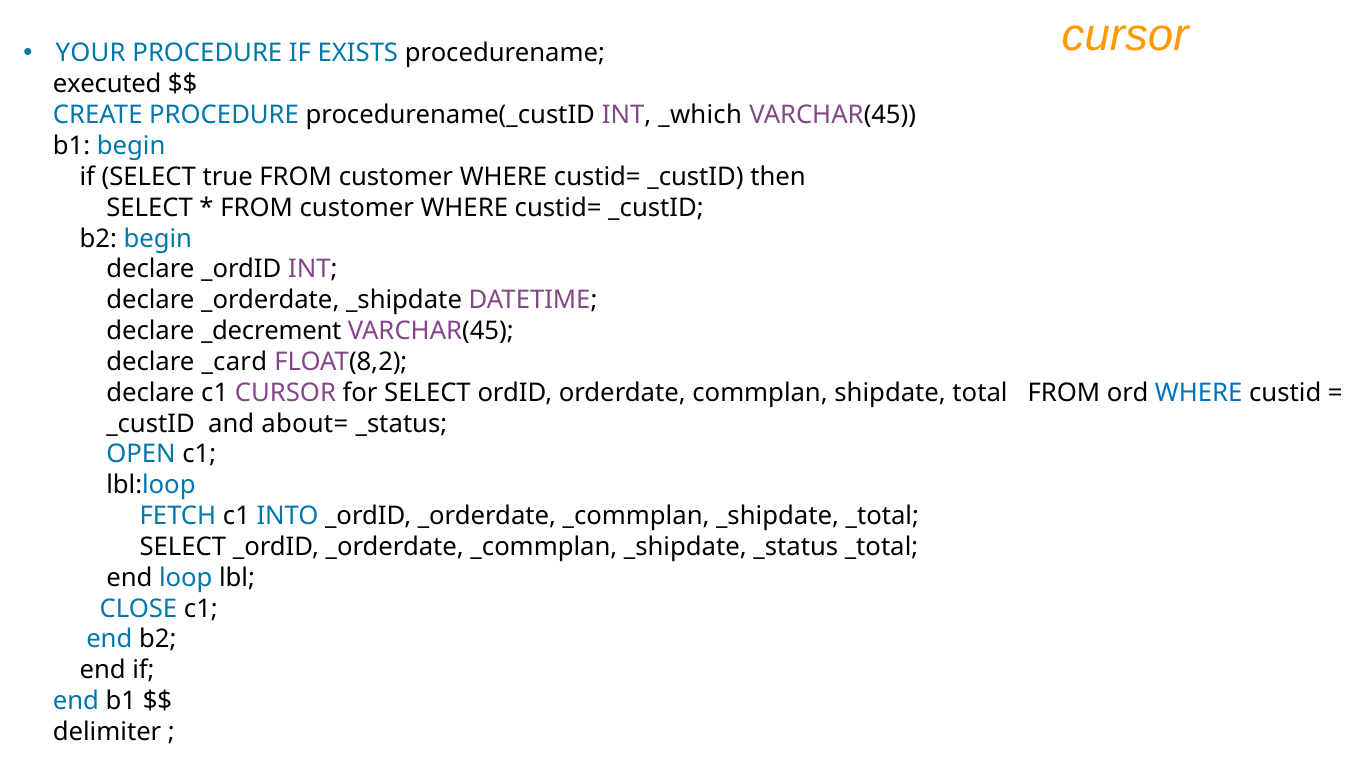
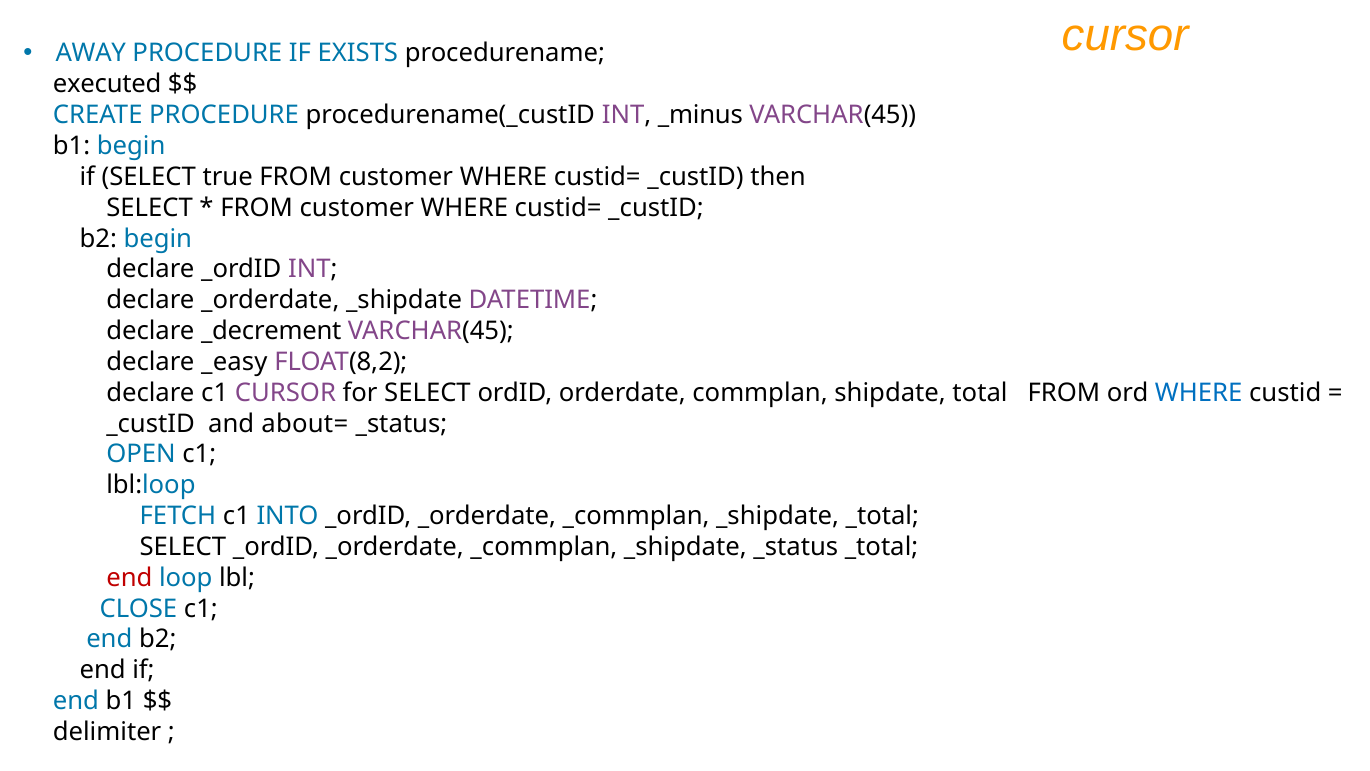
YOUR: YOUR -> AWAY
_which: _which -> _minus
_card: _card -> _easy
end at (129, 577) colour: black -> red
